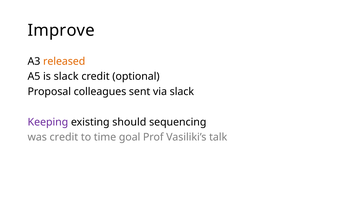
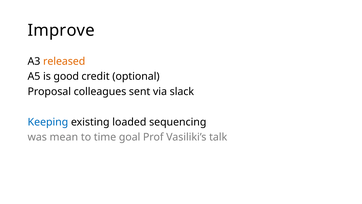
is slack: slack -> good
Keeping colour: purple -> blue
should: should -> loaded
was credit: credit -> mean
